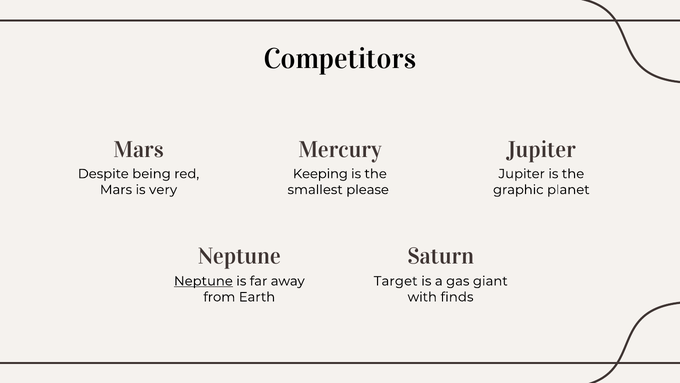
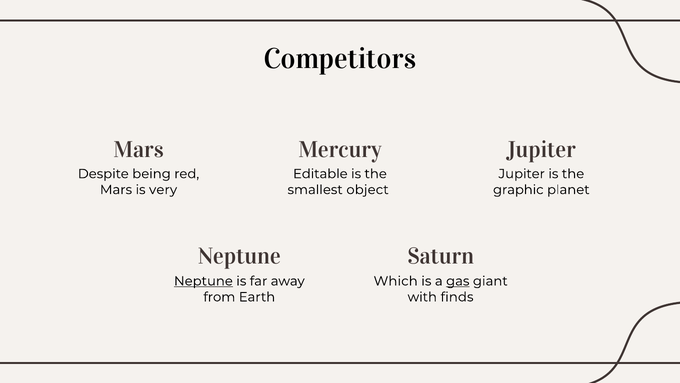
Keeping: Keeping -> Editable
please: please -> object
Target: Target -> Which
gas underline: none -> present
